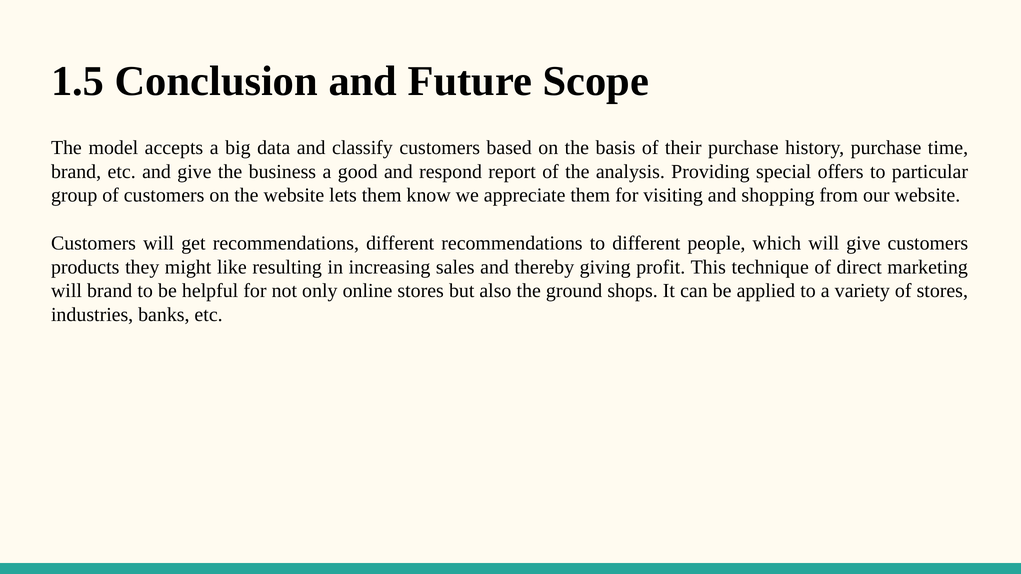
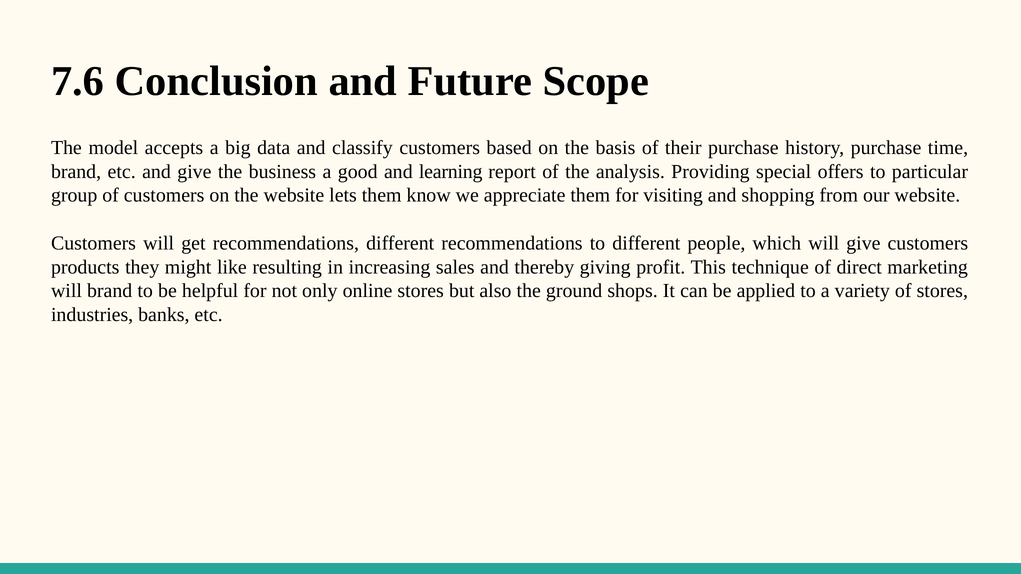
1.5: 1.5 -> 7.6
respond: respond -> learning
